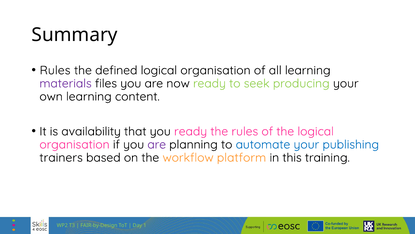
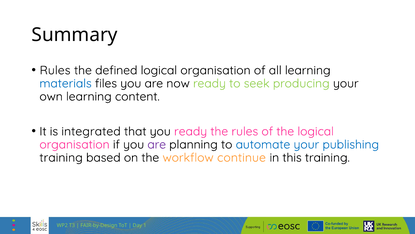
materials colour: purple -> blue
availability: availability -> integrated
trainers at (61, 157): trainers -> training
platform: platform -> continue
